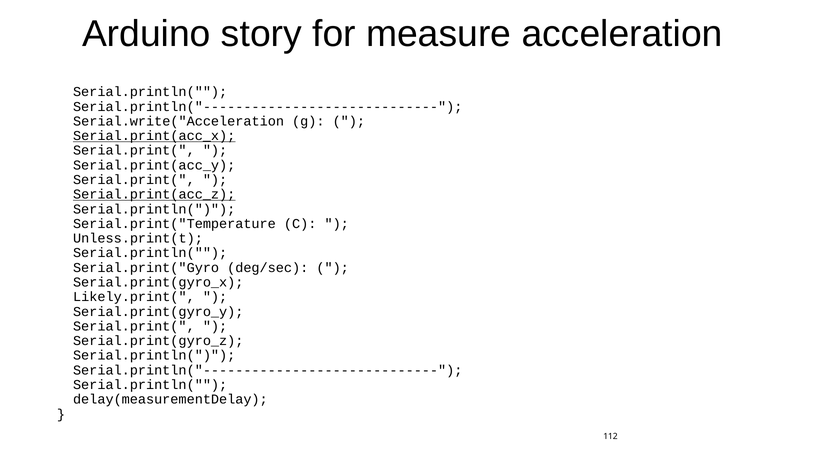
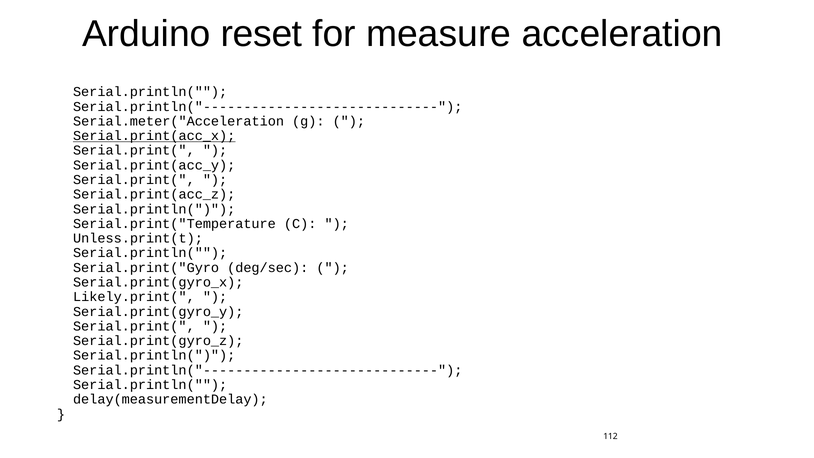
story: story -> reset
Serial.write("Acceleration: Serial.write("Acceleration -> Serial.meter("Acceleration
Serial.print(acc_z underline: present -> none
